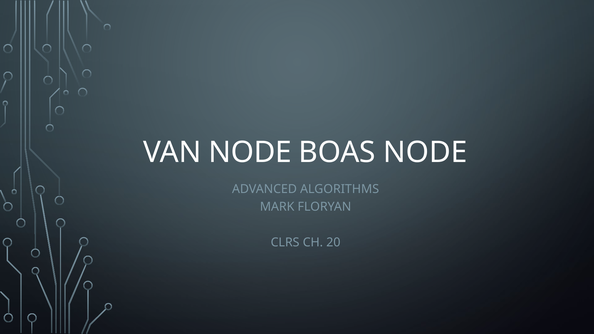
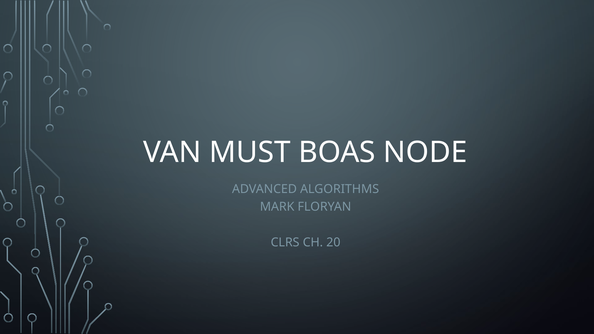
VAN NODE: NODE -> MUST
